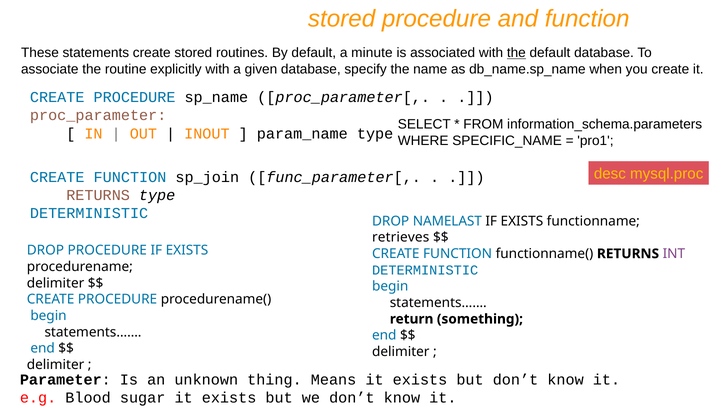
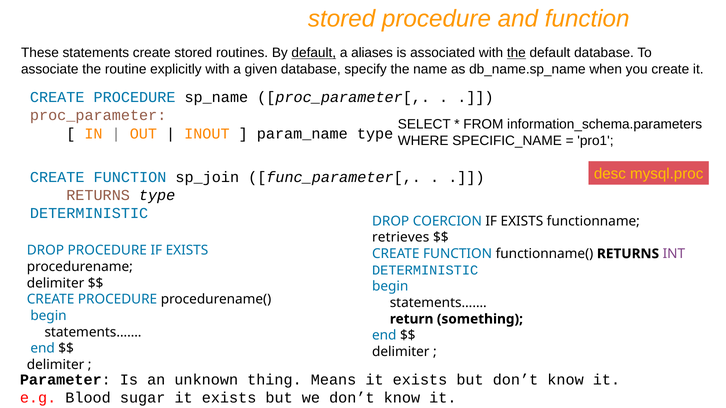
default at (314, 53) underline: none -> present
minute: minute -> aliases
NAMELAST: NAMELAST -> COERCION
